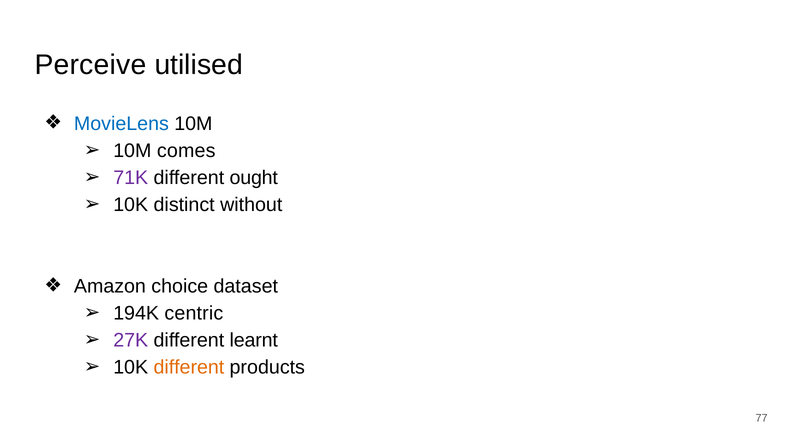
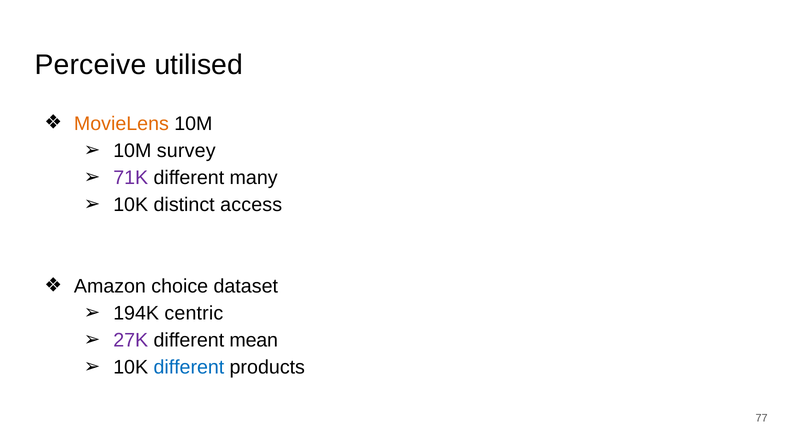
MovieLens colour: blue -> orange
comes: comes -> survey
ought: ought -> many
without: without -> access
learnt: learnt -> mean
different at (189, 368) colour: orange -> blue
